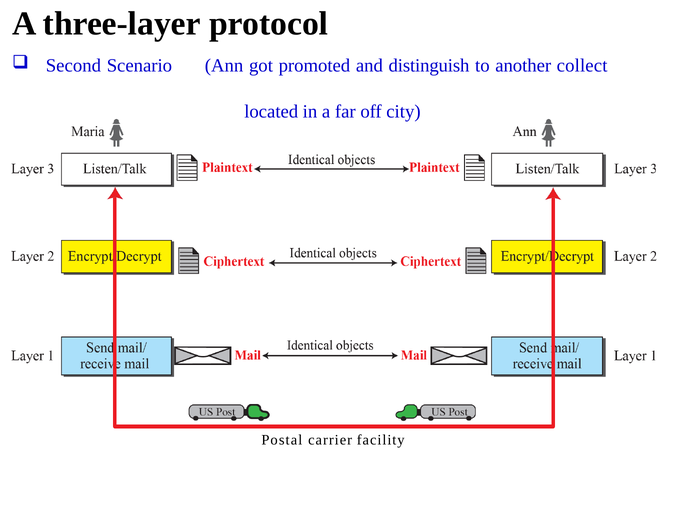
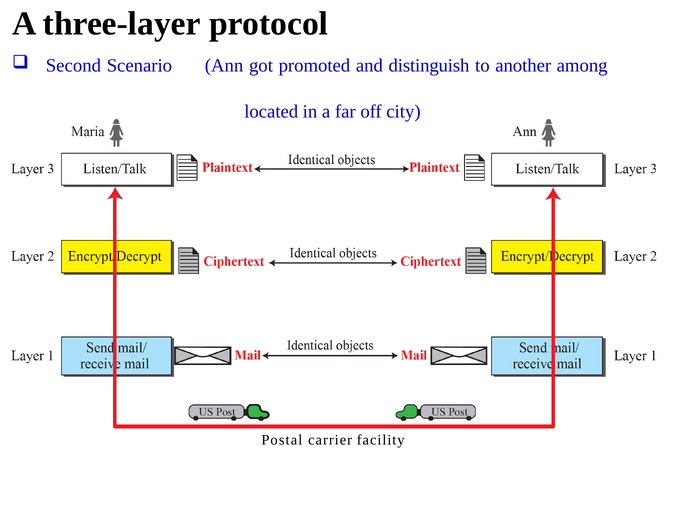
collect: collect -> among
